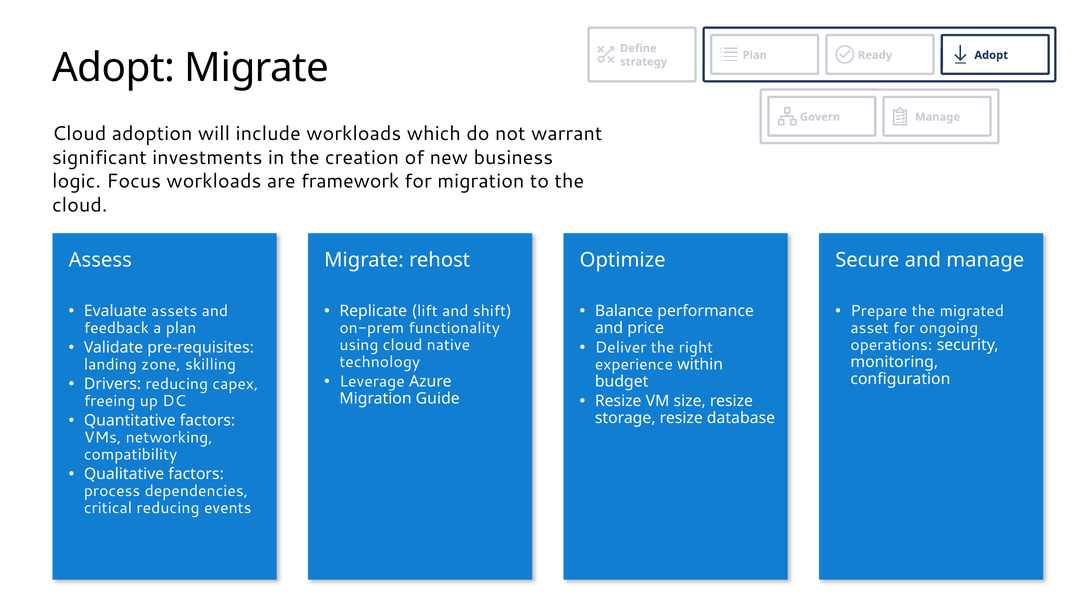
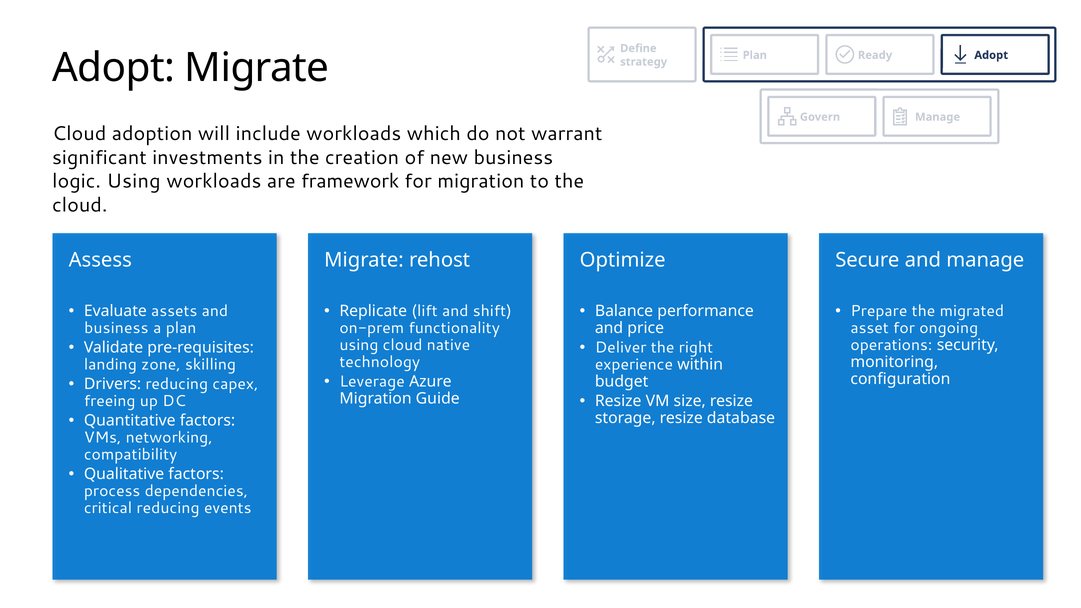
logic Focus: Focus -> Using
feedback at (116, 328): feedback -> business
